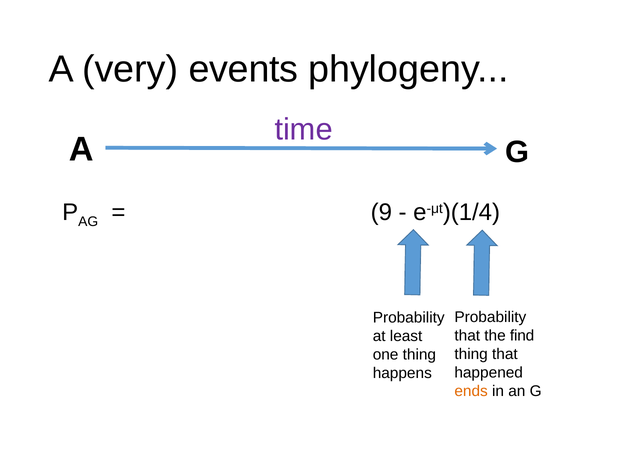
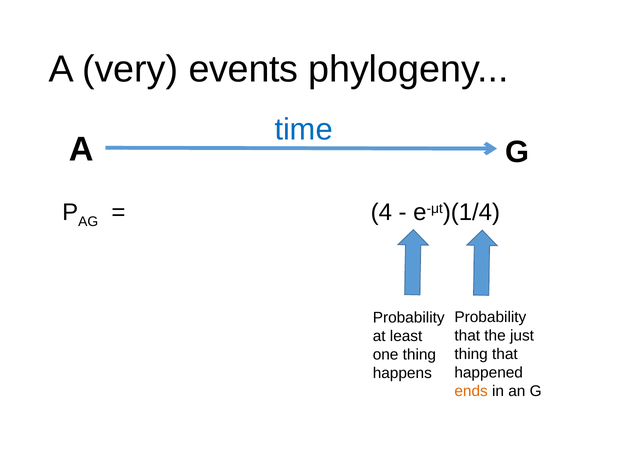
time colour: purple -> blue
9: 9 -> 4
find: find -> just
